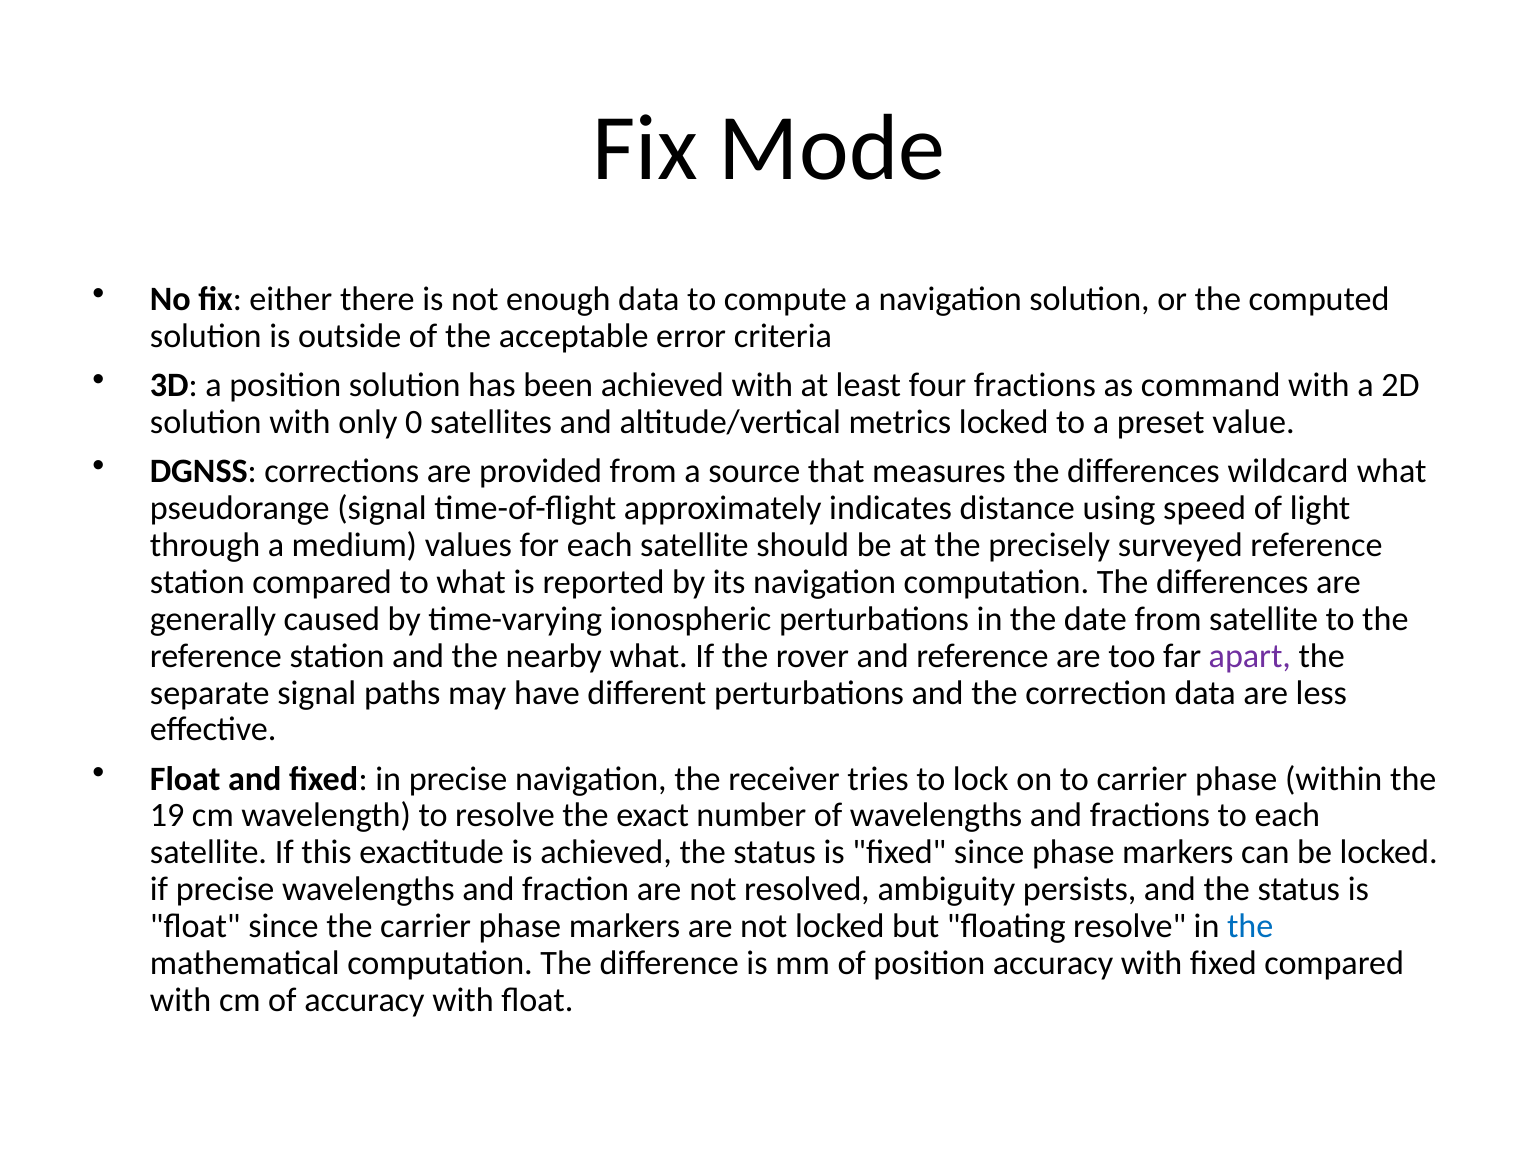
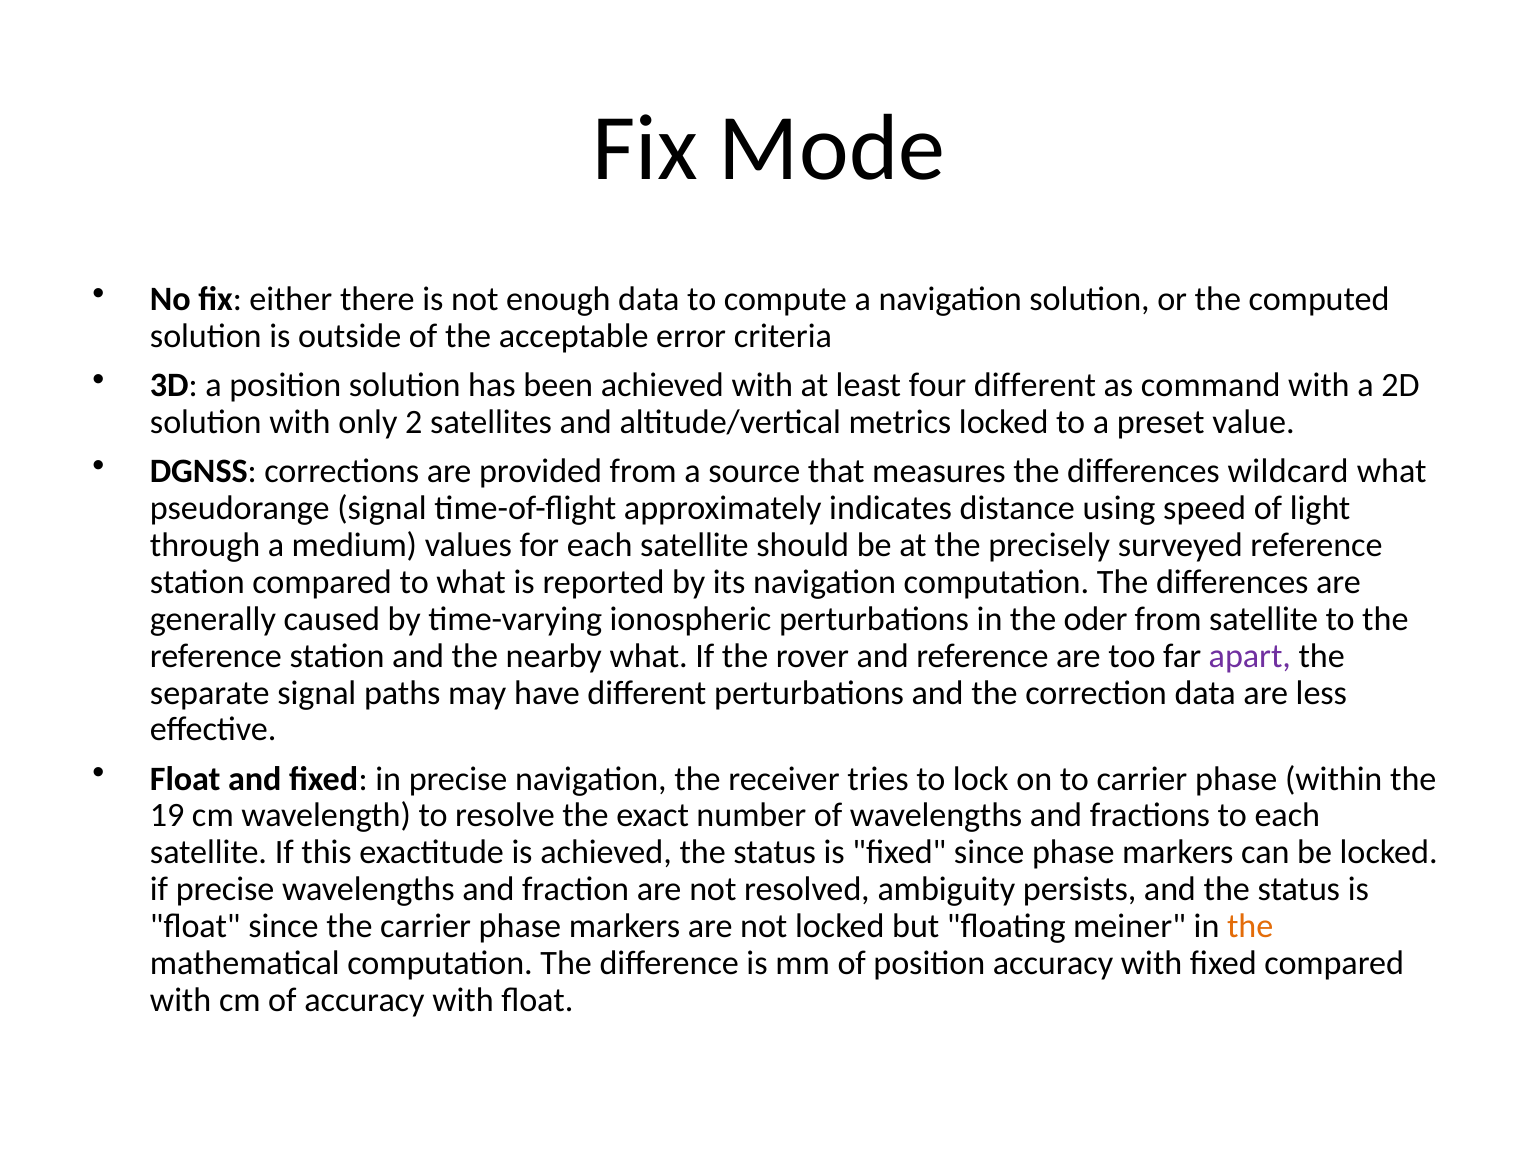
four fractions: fractions -> different
0: 0 -> 2
date: date -> oder
floating resolve: resolve -> meiner
the at (1250, 927) colour: blue -> orange
